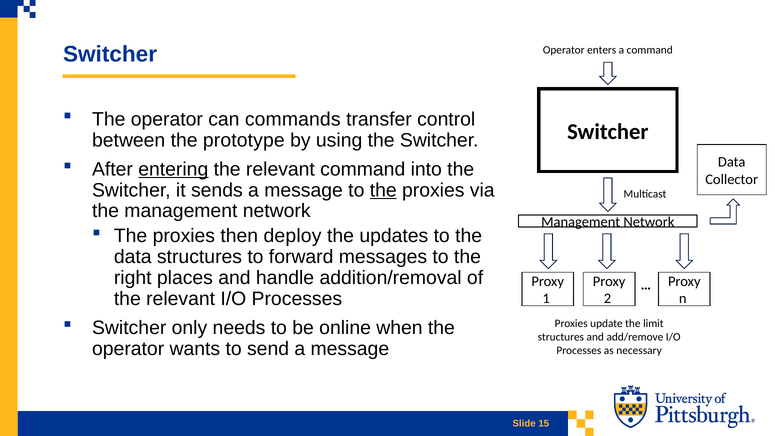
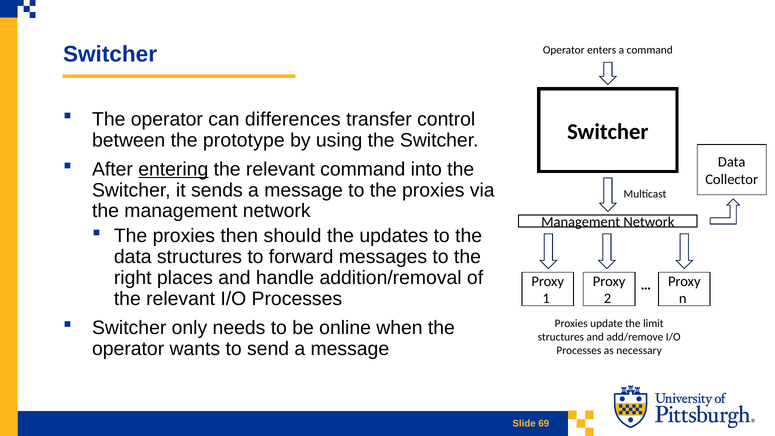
commands: commands -> differences
the at (383, 190) underline: present -> none
deploy: deploy -> should
15: 15 -> 69
